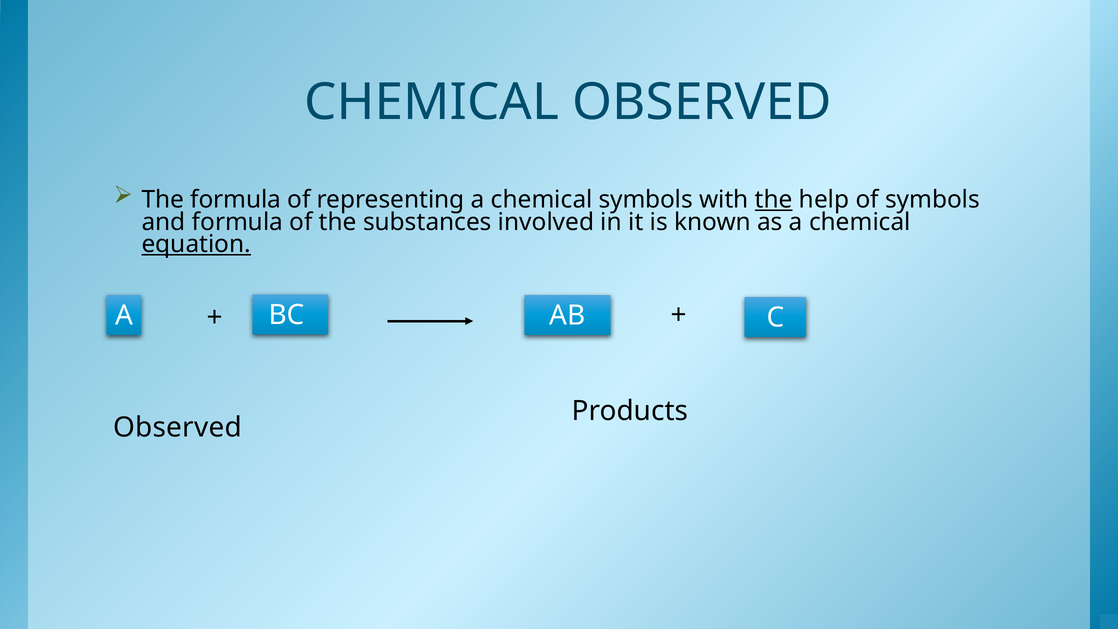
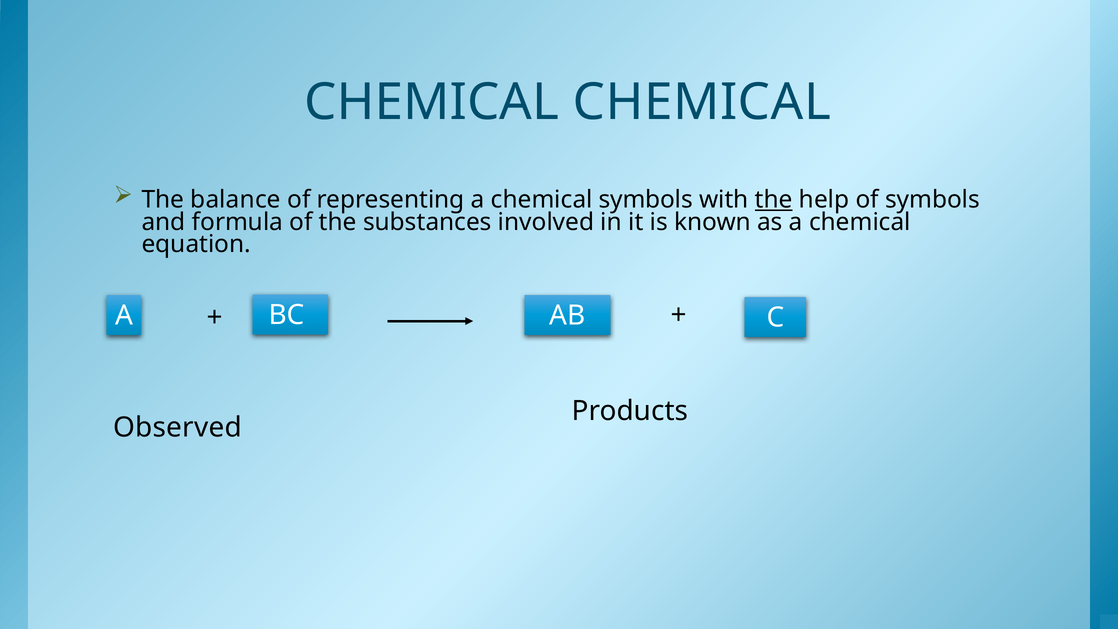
CHEMICAL OBSERVED: OBSERVED -> CHEMICAL
The formula: formula -> balance
equation underline: present -> none
